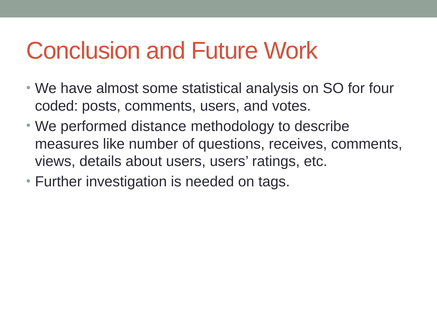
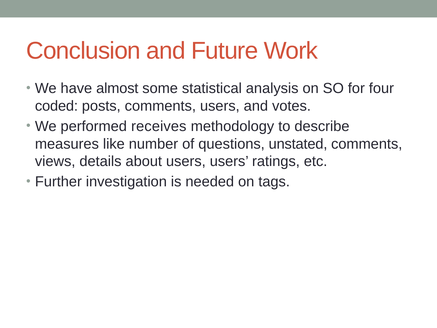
distance: distance -> receives
receives: receives -> unstated
